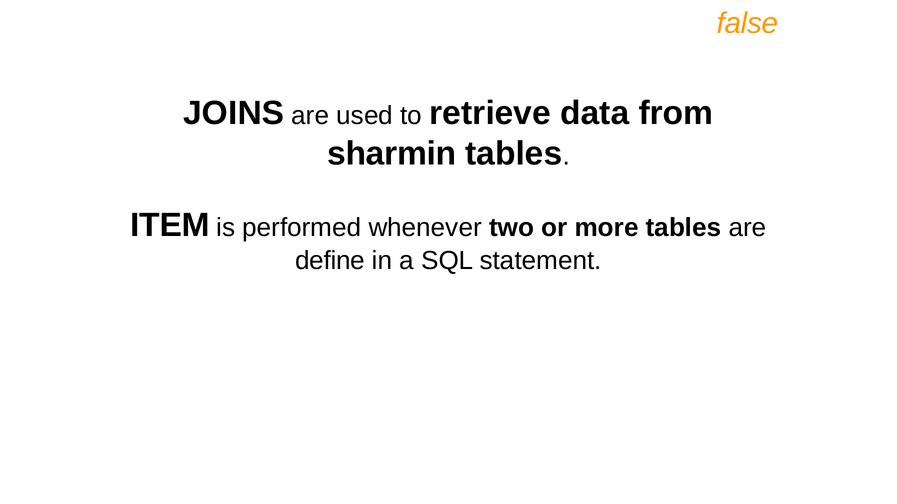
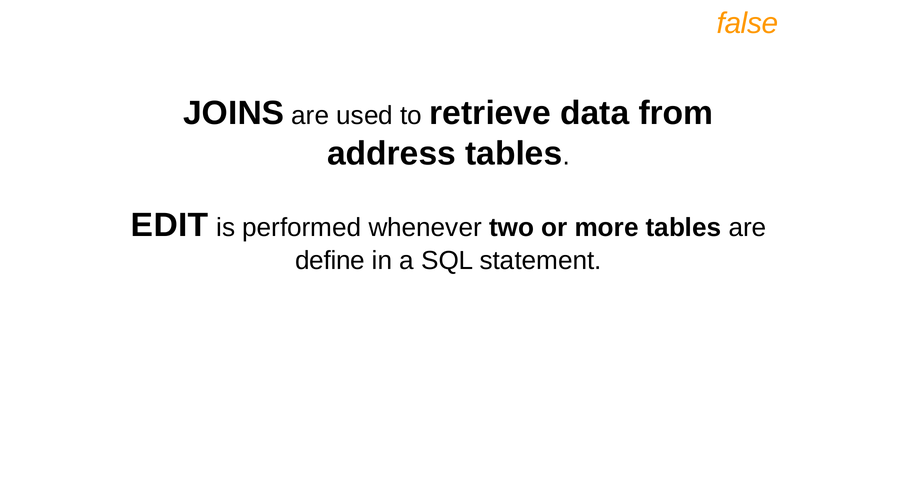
sharmin: sharmin -> address
ITEM: ITEM -> EDIT
